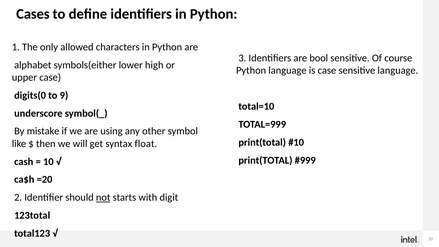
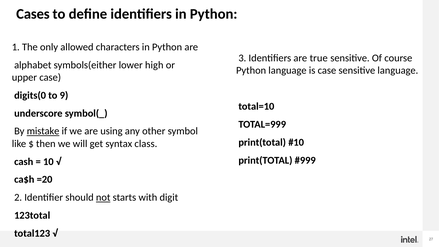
bool: bool -> true
mistake underline: none -> present
float: float -> class
